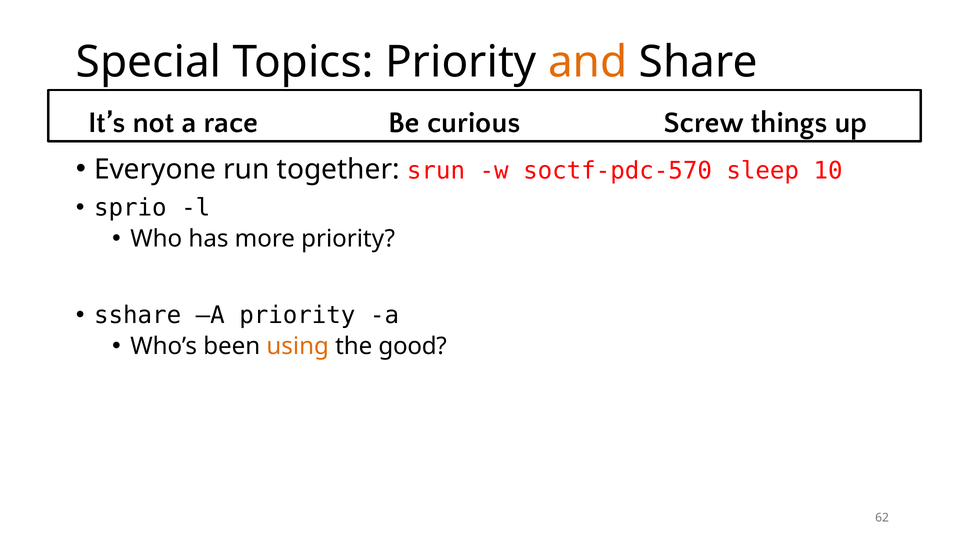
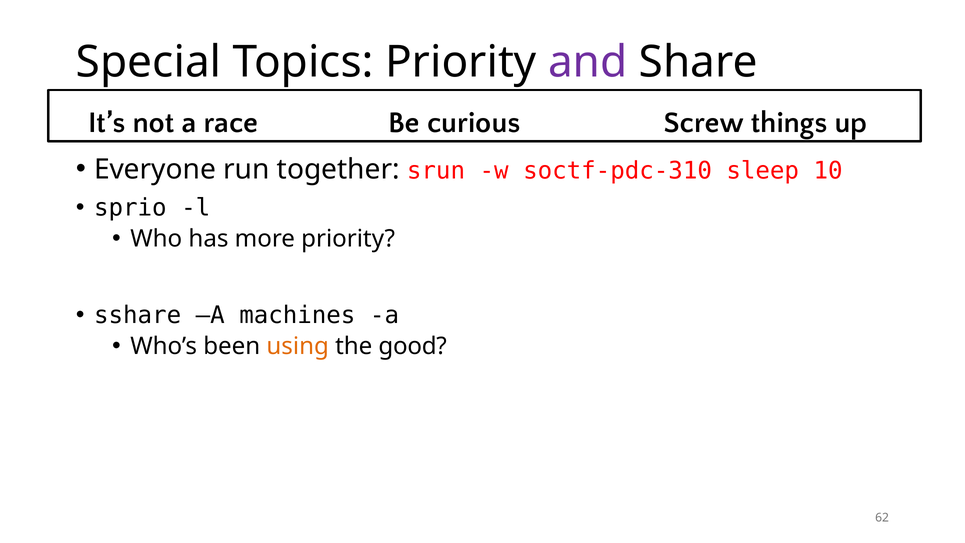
and colour: orange -> purple
soctf-pdc-570: soctf-pdc-570 -> soctf-pdc-310
A priority: priority -> machines
